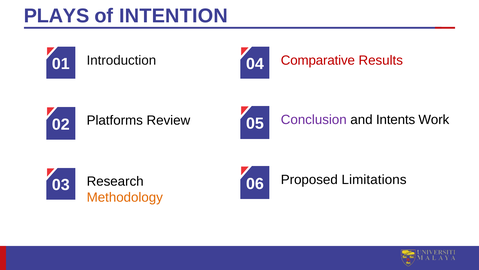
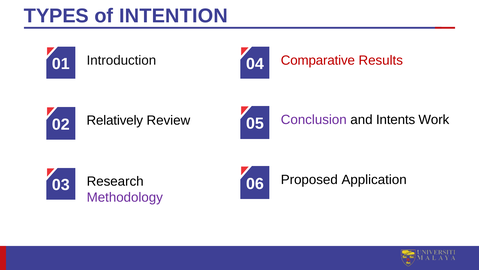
PLAYS: PLAYS -> TYPES
Platforms: Platforms -> Relatively
Limitations: Limitations -> Application
Methodology colour: orange -> purple
